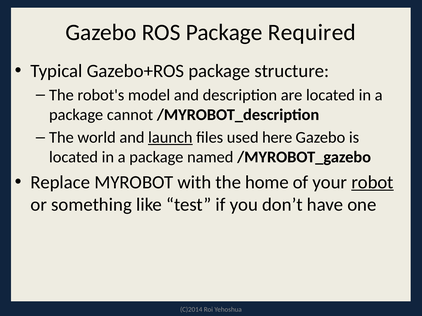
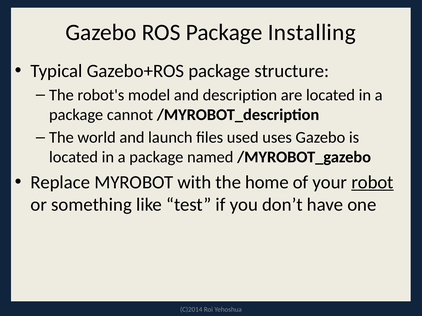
Required: Required -> Installing
launch underline: present -> none
here: here -> uses
